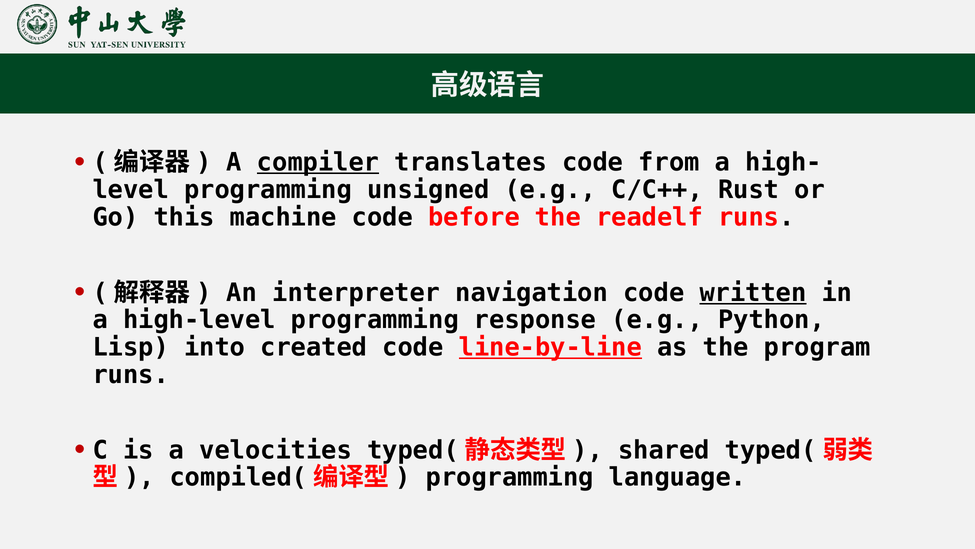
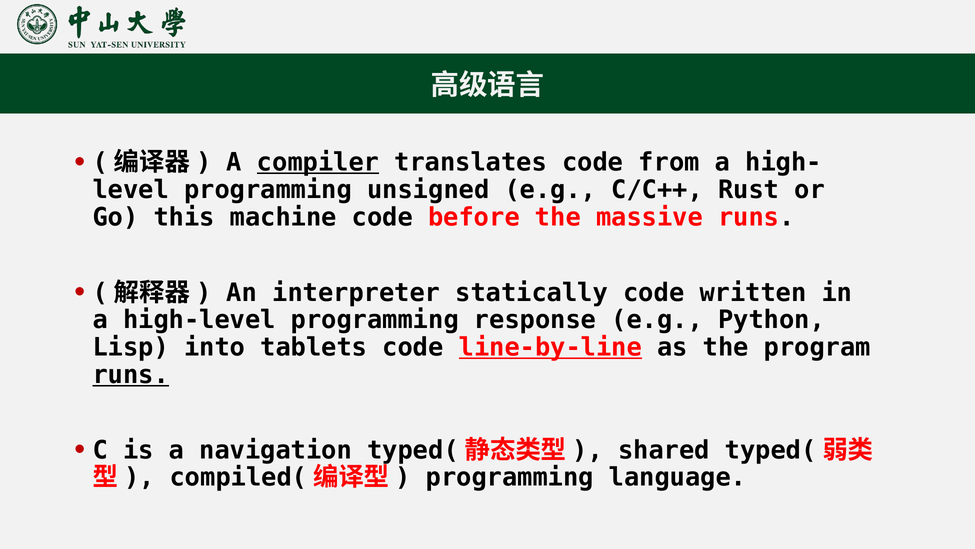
readelf: readelf -> massive
navigation: navigation -> statically
written underline: present -> none
created: created -> tablets
runs at (131, 375) underline: none -> present
velocities: velocities -> navigation
